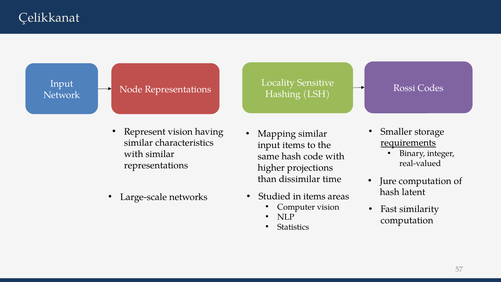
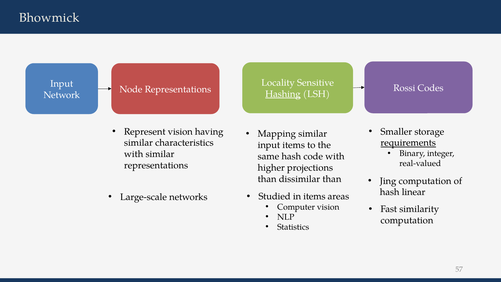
Çelikkanat: Çelikkanat -> Bhowmick
Hashing underline: none -> present
Jure: Jure -> Jing
dissimilar time: time -> than
latent: latent -> linear
